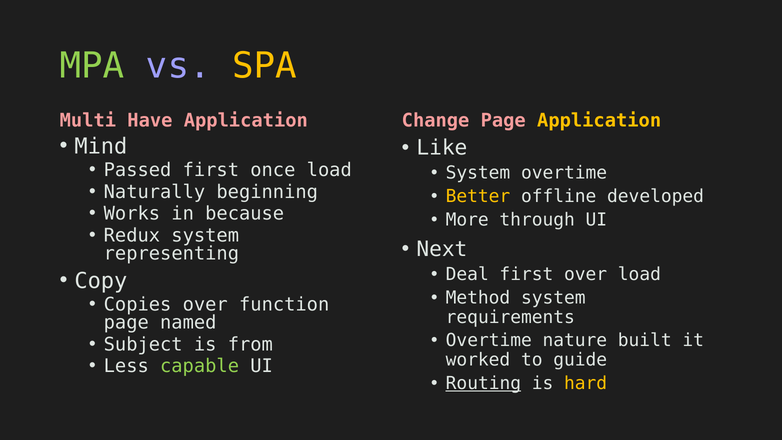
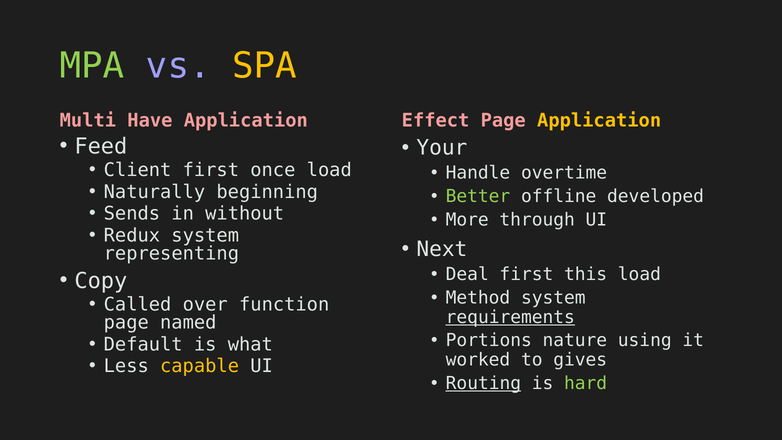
Change: Change -> Effect
Mind: Mind -> Feed
Like: Like -> Your
Passed: Passed -> Client
System at (478, 173): System -> Handle
Better colour: yellow -> light green
Works: Works -> Sends
because: because -> without
first over: over -> this
Copies: Copies -> Called
requirements underline: none -> present
Overtime at (489, 340): Overtime -> Portions
built: built -> using
Subject: Subject -> Default
from: from -> what
guide: guide -> gives
capable colour: light green -> yellow
hard colour: yellow -> light green
